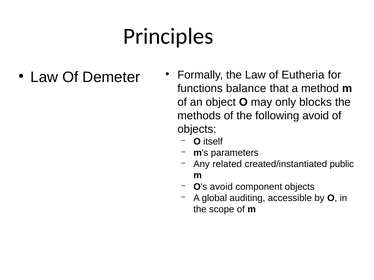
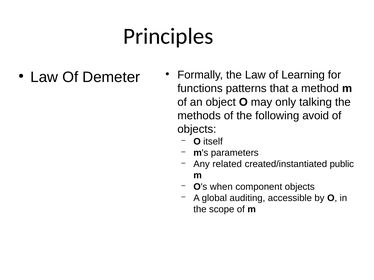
Eutheria: Eutheria -> Learning
balance: balance -> patterns
blocks: blocks -> talking
O's avoid: avoid -> when
